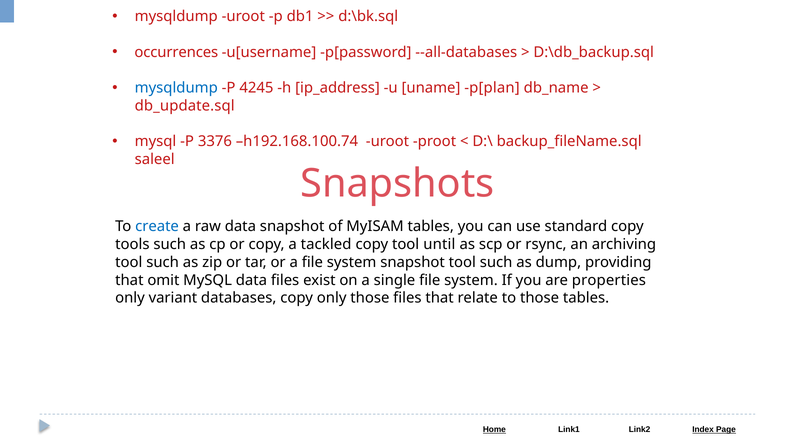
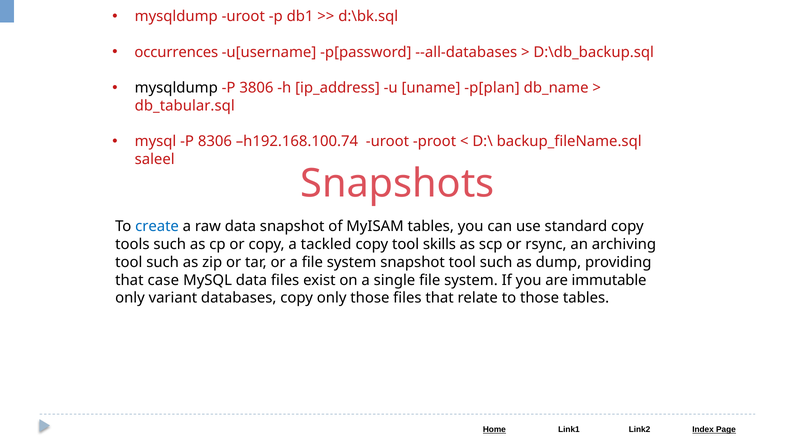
mysqldump at (176, 88) colour: blue -> black
4245: 4245 -> 3806
db_update.sql: db_update.sql -> db_tabular.sql
3376: 3376 -> 8306
until: until -> skills
omit: omit -> case
properties: properties -> immutable
